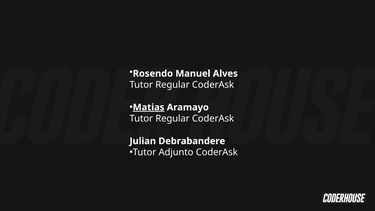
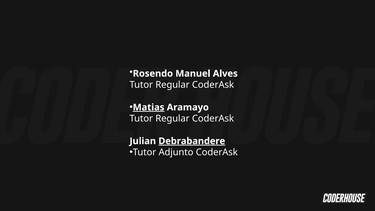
Debrabandere underline: none -> present
